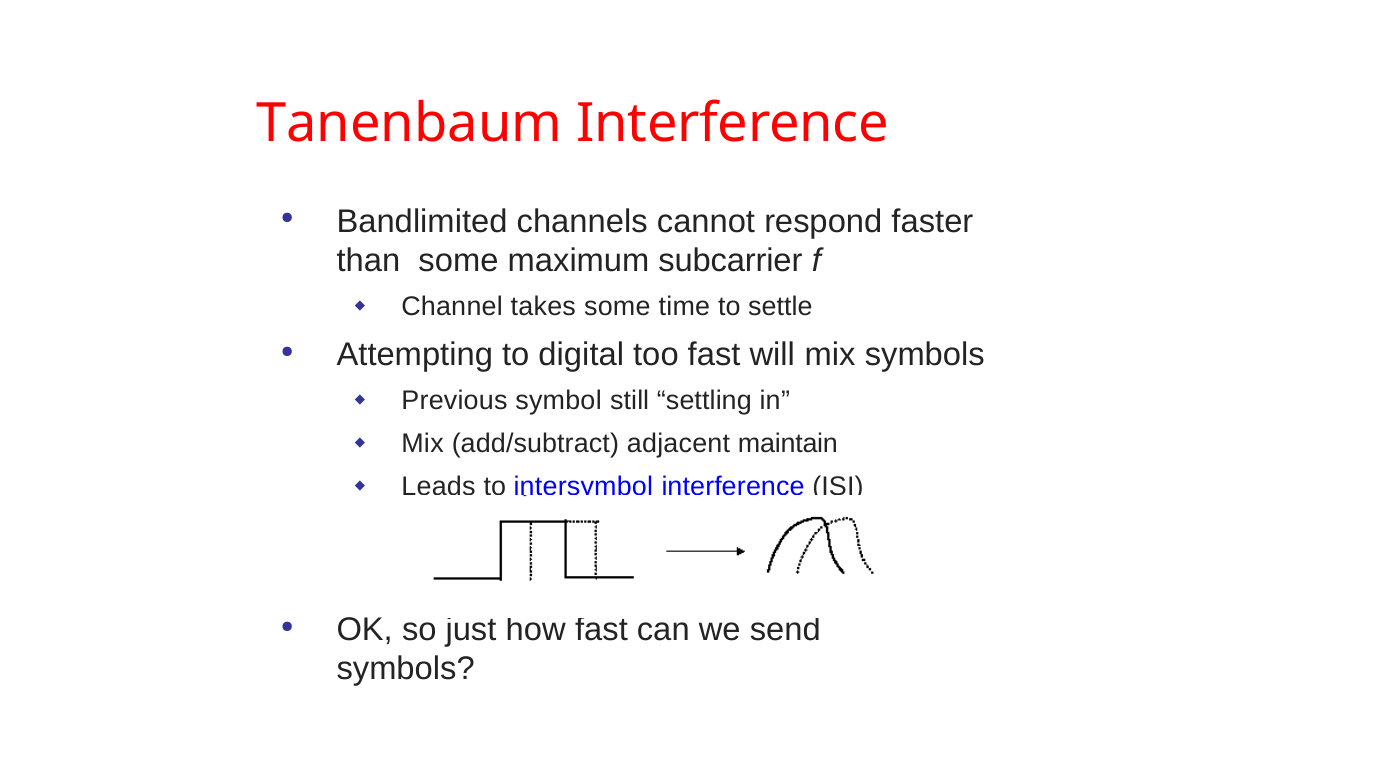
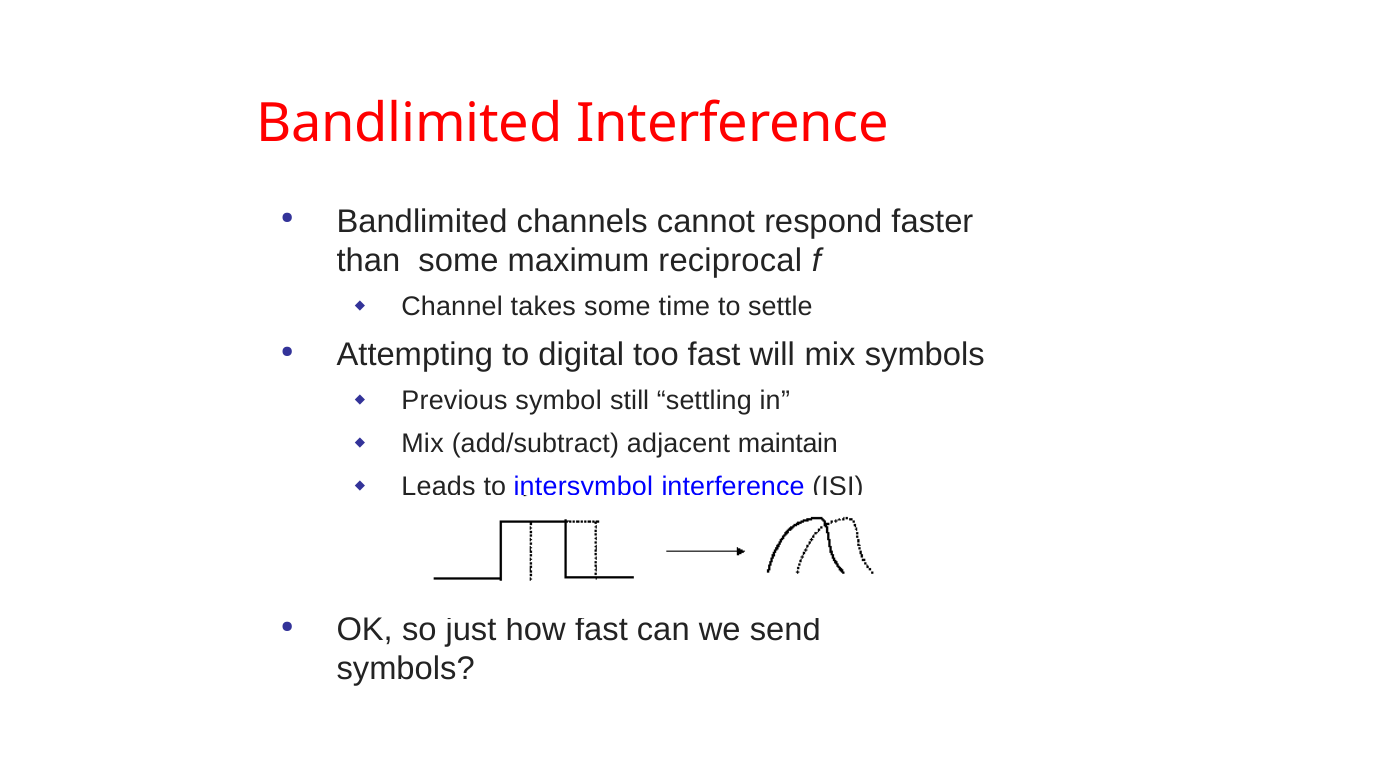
Tanenbaum at (409, 124): Tanenbaum -> Bandlimited
subcarrier: subcarrier -> reciprocal
